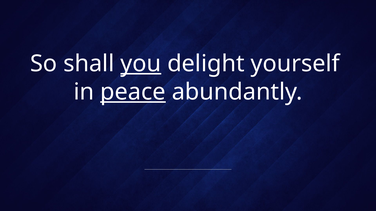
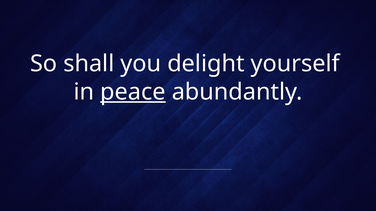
you underline: present -> none
